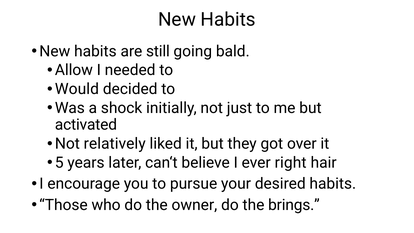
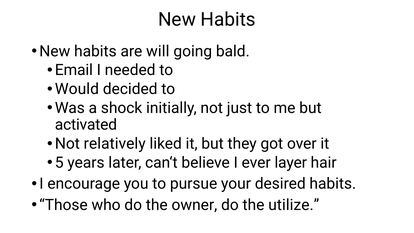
still: still -> will
Allow: Allow -> Email
right: right -> layer
brings: brings -> utilize
